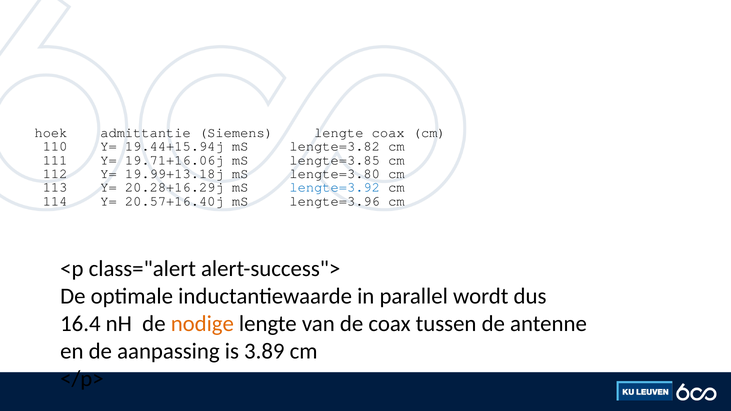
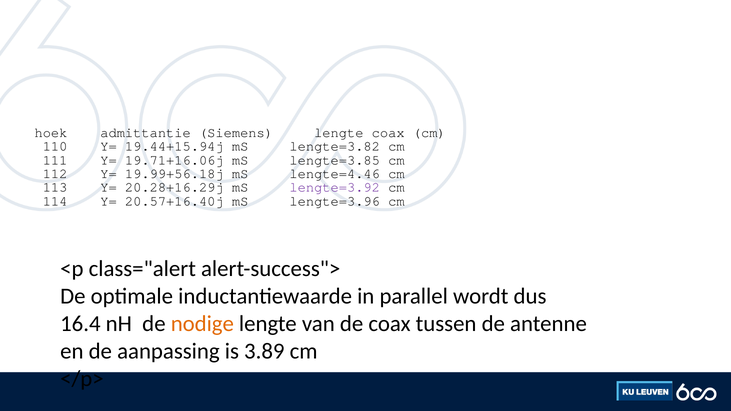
19.99+13.18j: 19.99+13.18j -> 19.99+56.18j
lengte=3.80: lengte=3.80 -> lengte=4.46
lengte=3.92 colour: blue -> purple
